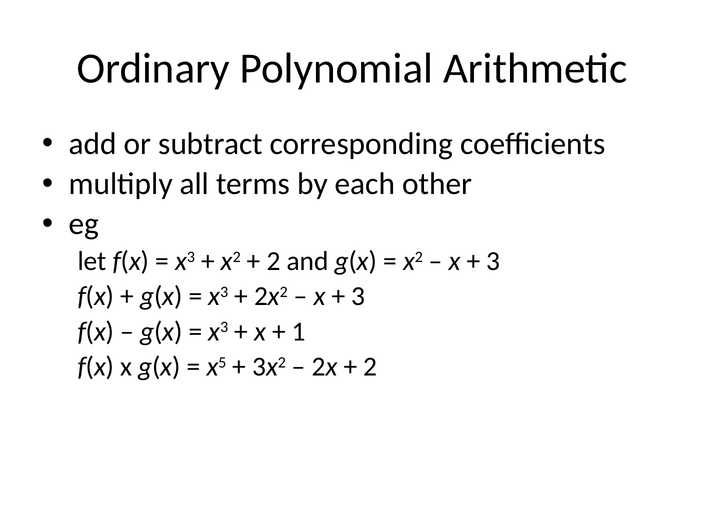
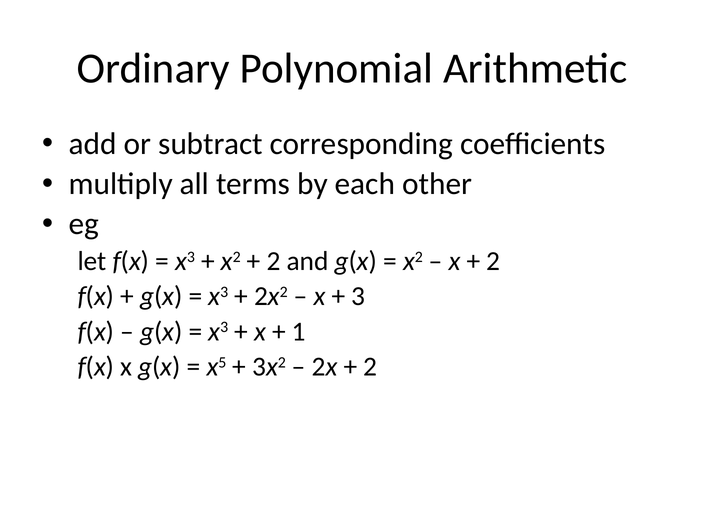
3 at (493, 261): 3 -> 2
